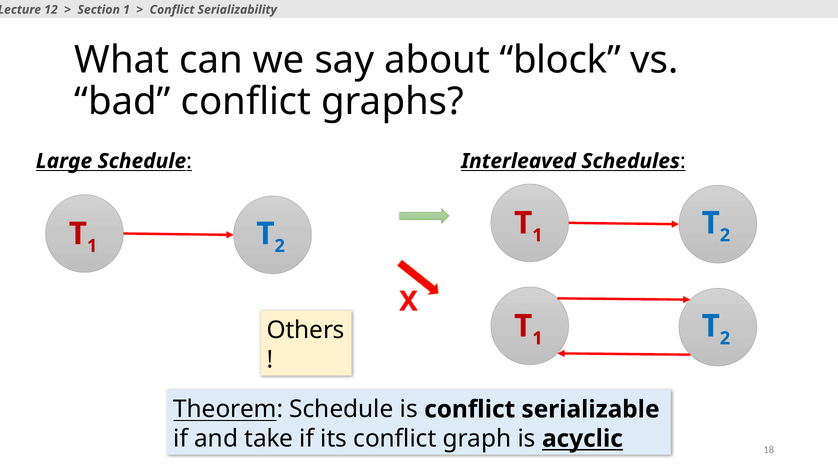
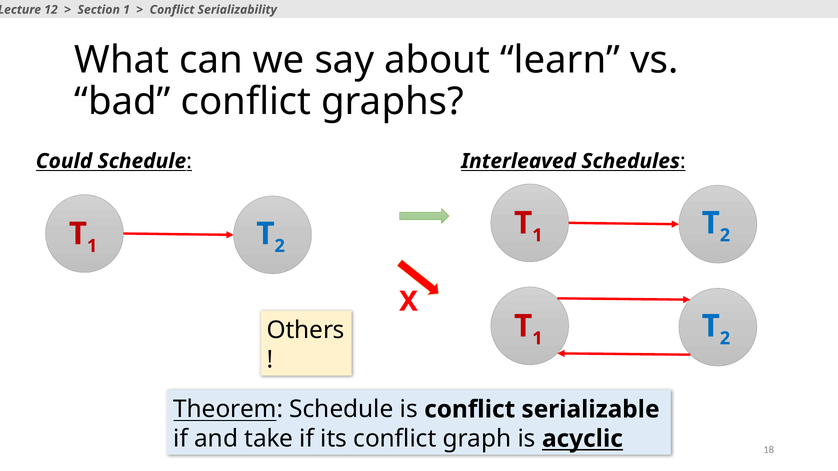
block: block -> learn
Large: Large -> Could
